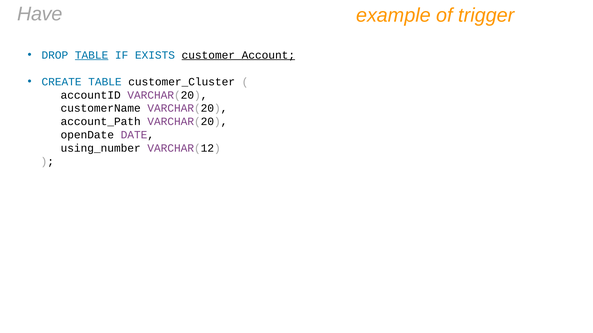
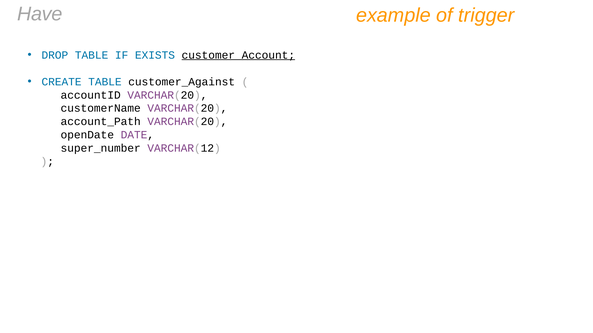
TABLE at (92, 55) underline: present -> none
customer_Cluster: customer_Cluster -> customer_Against
using_number: using_number -> super_number
